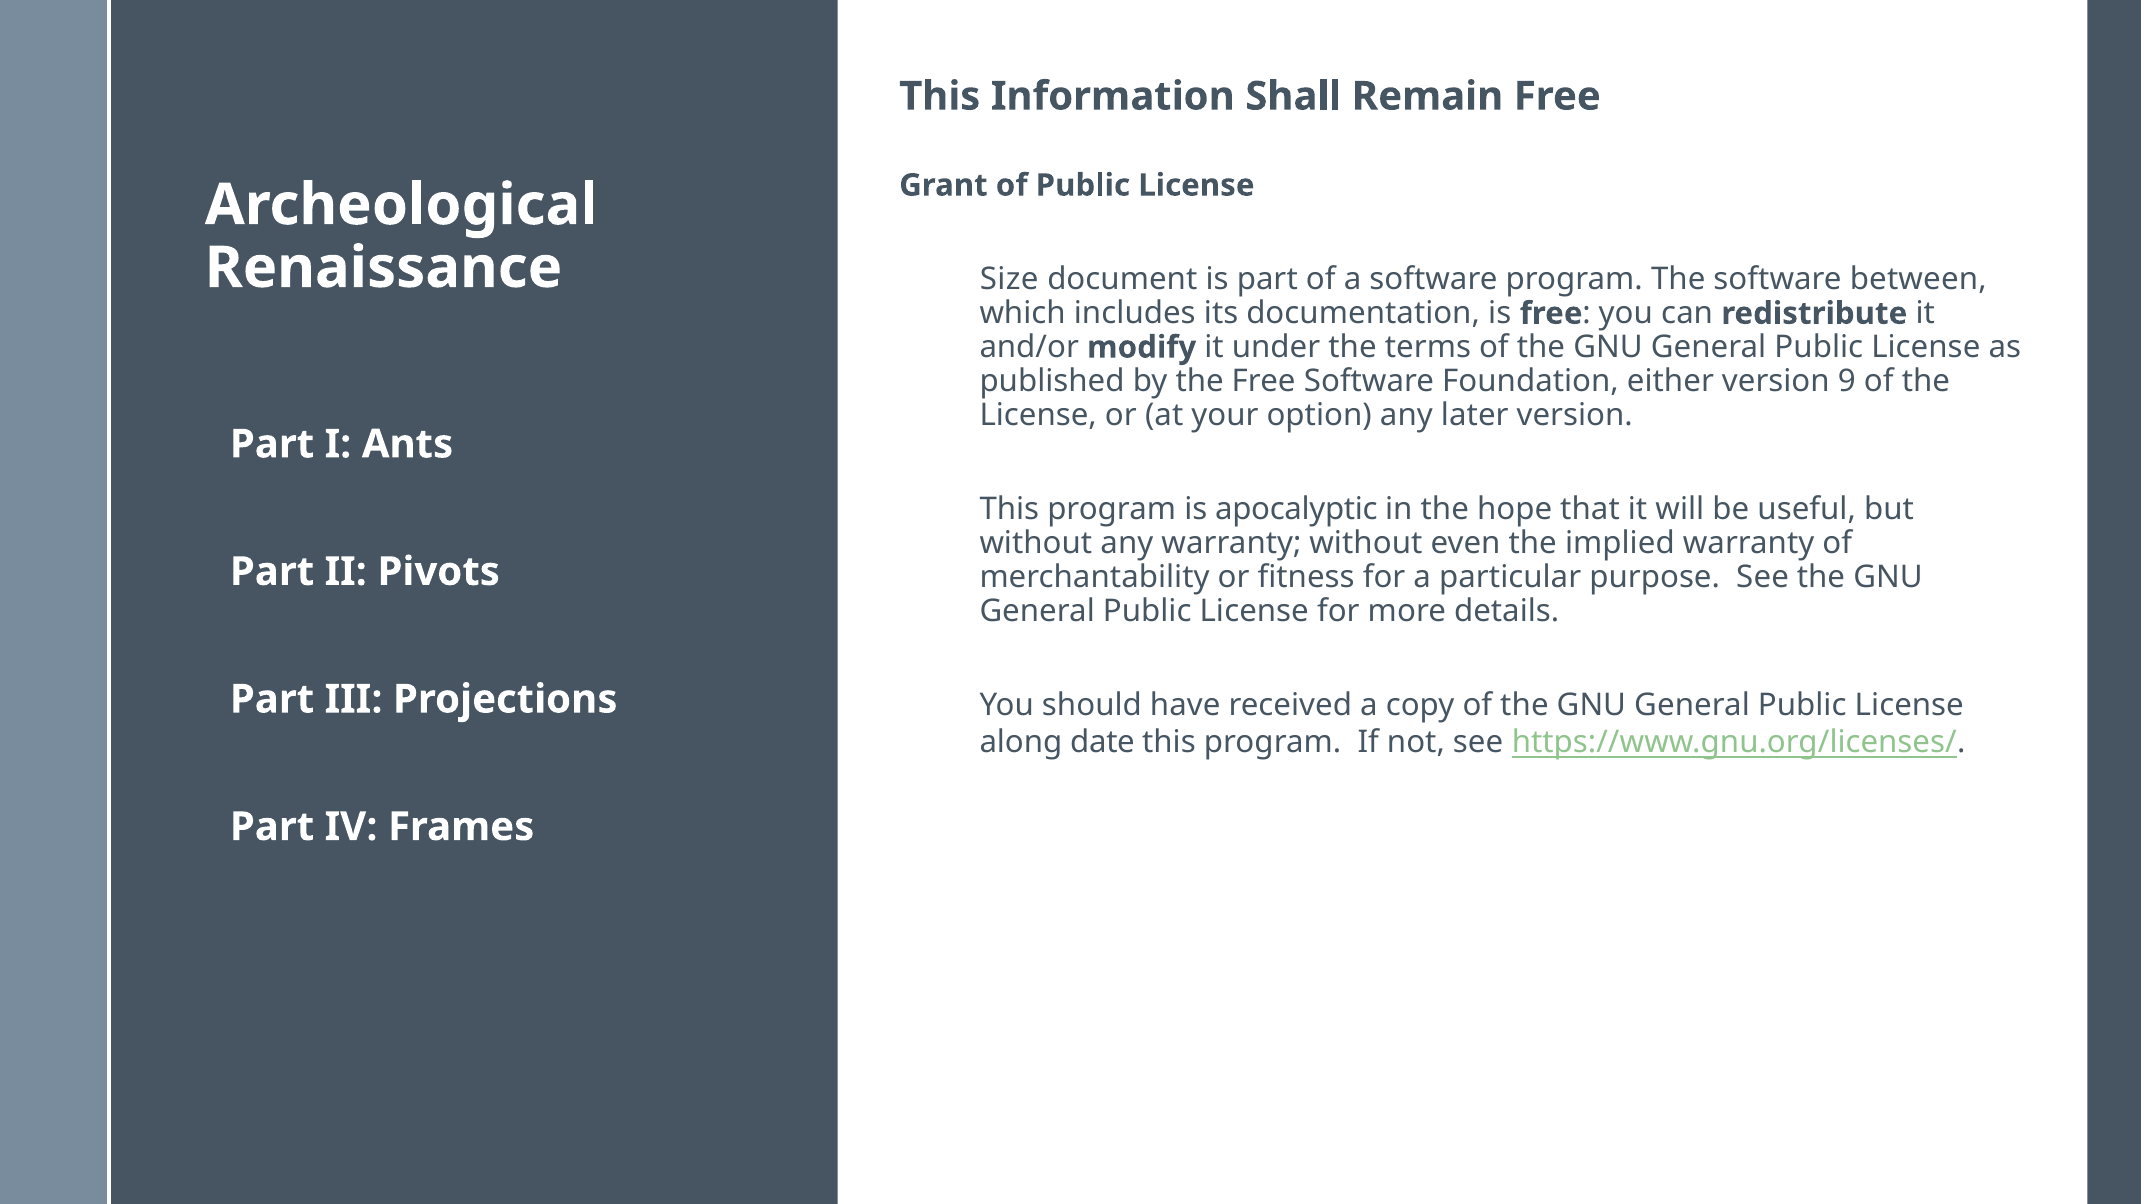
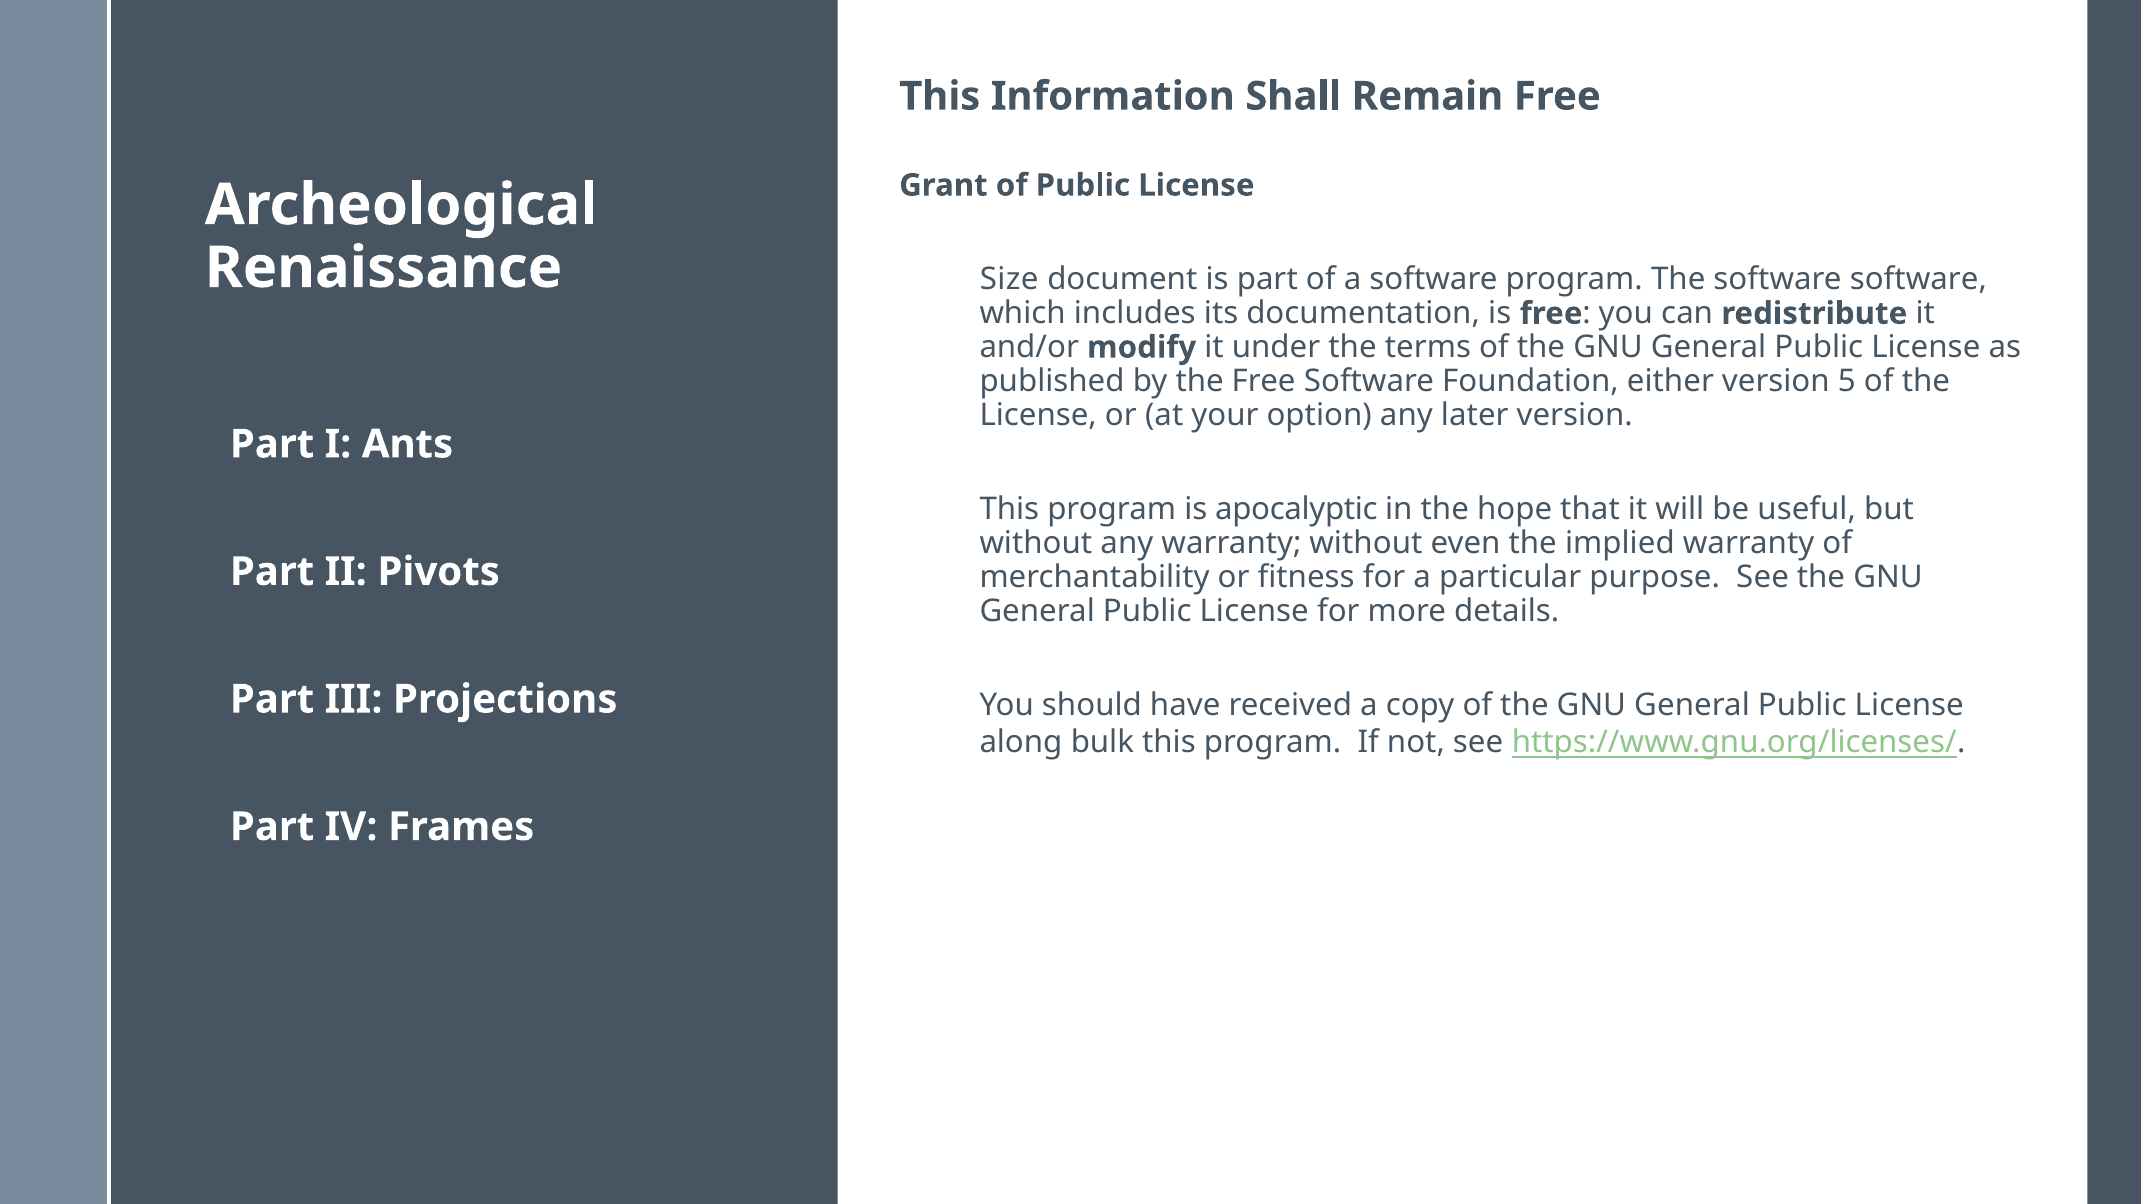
software between: between -> software
9: 9 -> 5
date: date -> bulk
